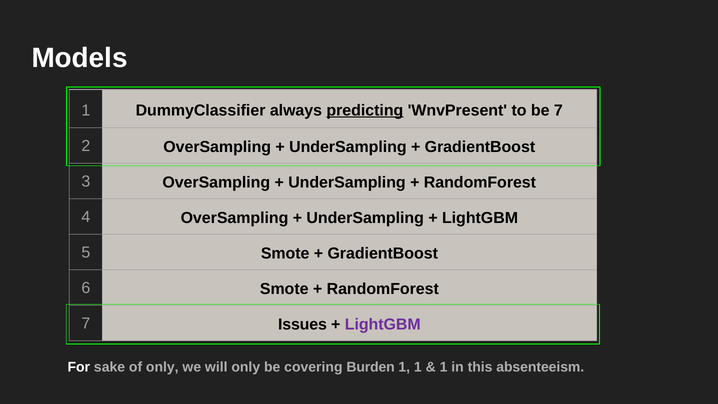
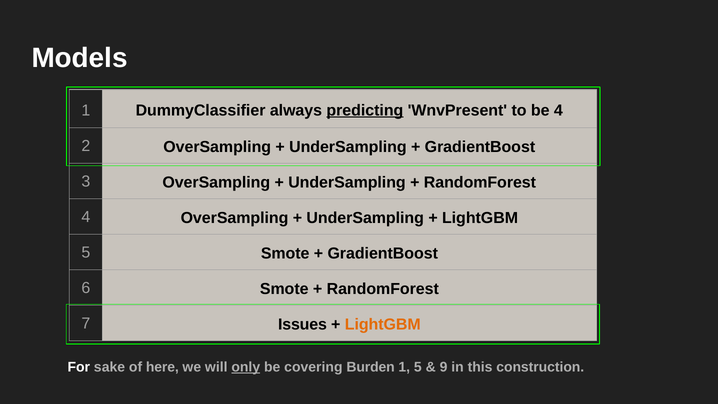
be 7: 7 -> 4
LightGBM at (383, 325) colour: purple -> orange
of only: only -> here
only at (246, 367) underline: none -> present
1 1: 1 -> 5
1 at (444, 367): 1 -> 9
absenteeism: absenteeism -> construction
